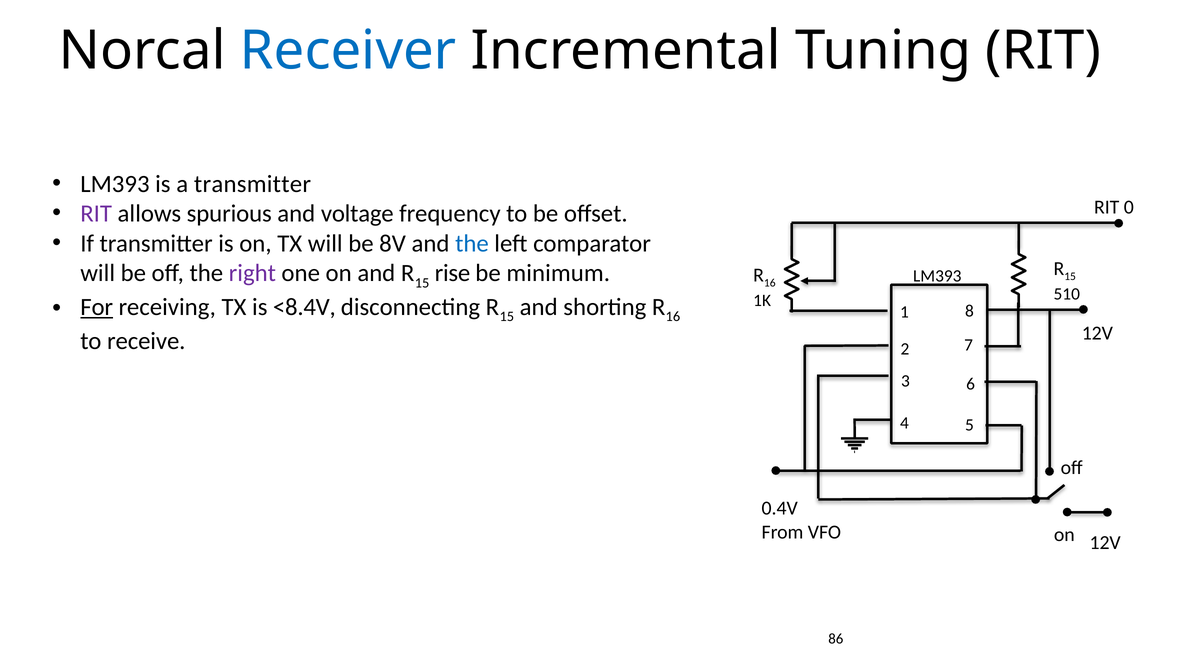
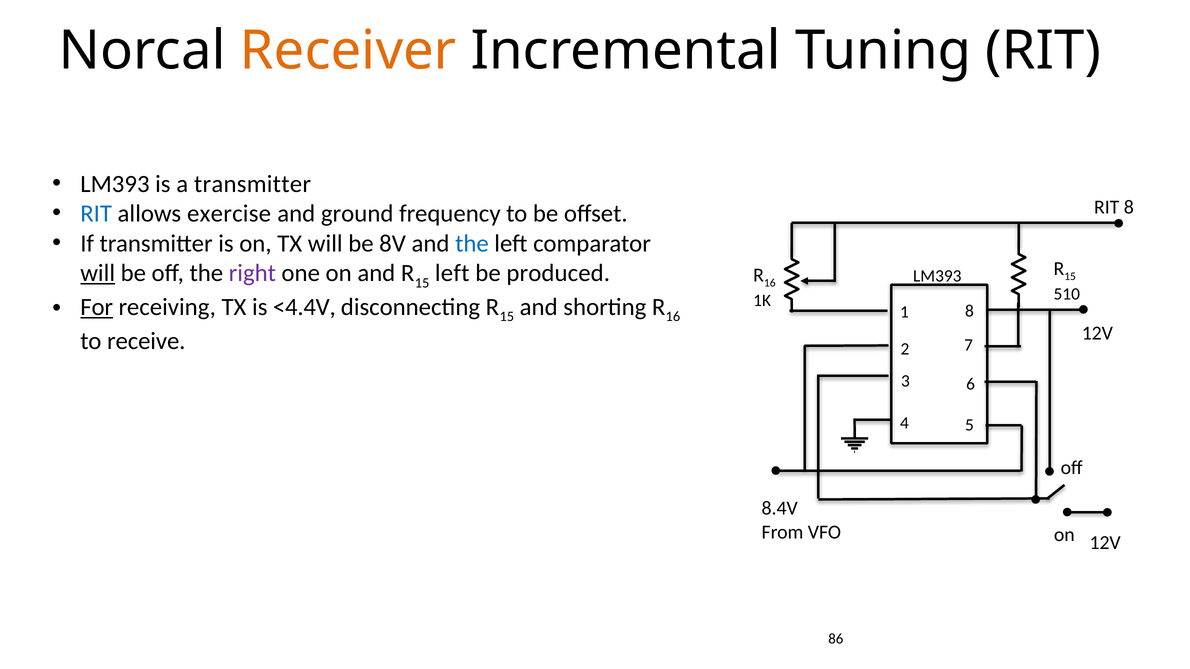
Receiver colour: blue -> orange
RIT 0: 0 -> 8
RIT at (96, 214) colour: purple -> blue
spurious: spurious -> exercise
voltage: voltage -> ground
will at (98, 273) underline: none -> present
rise at (452, 273): rise -> left
minimum: minimum -> produced
<8.4V: <8.4V -> <4.4V
0.4V: 0.4V -> 8.4V
